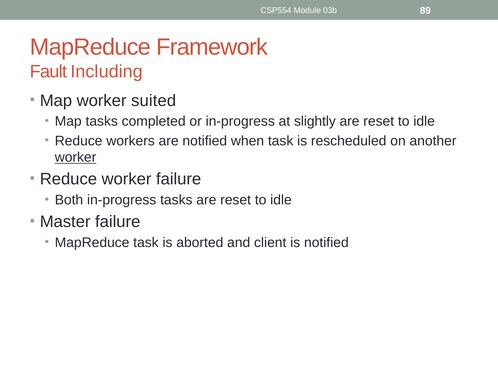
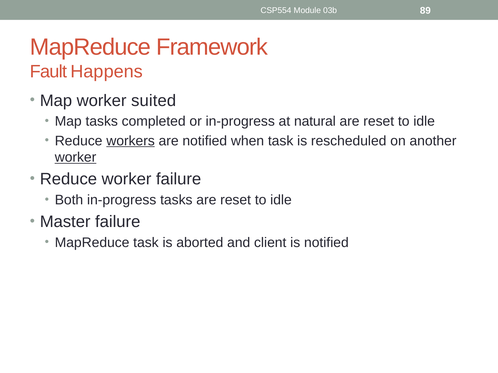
Including: Including -> Happens
slightly: slightly -> natural
workers underline: none -> present
